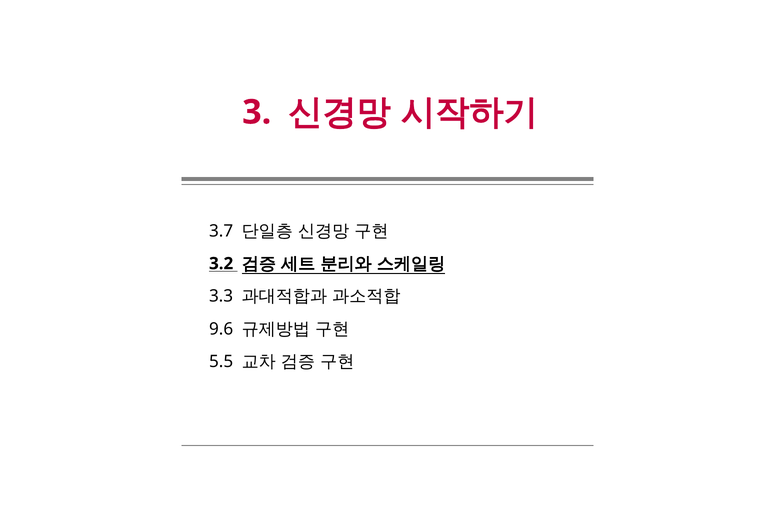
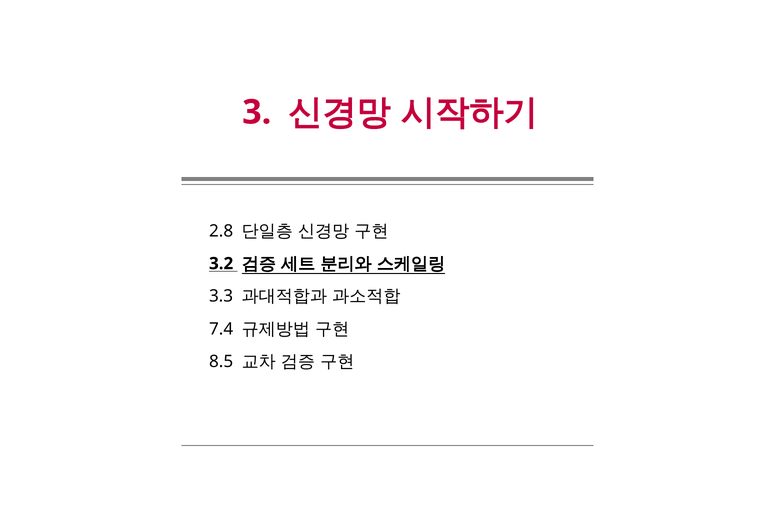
3.7: 3.7 -> 2.8
9.6: 9.6 -> 7.4
5.5: 5.5 -> 8.5
